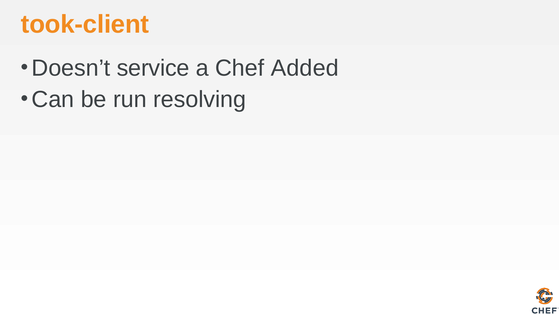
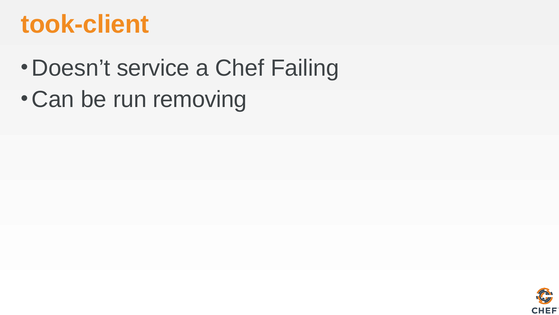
Added: Added -> Failing
resolving: resolving -> removing
